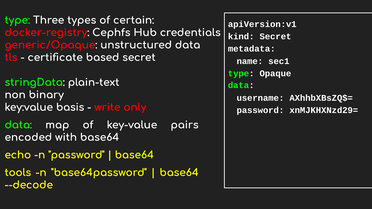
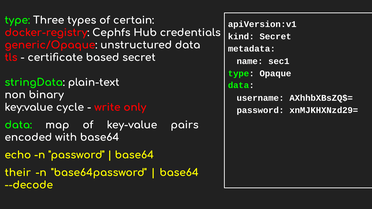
basis: basis -> cycle
tools: tools -> their
